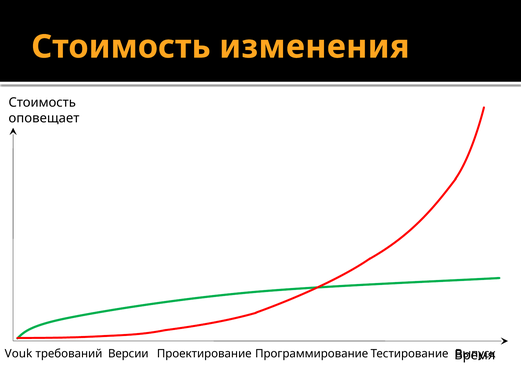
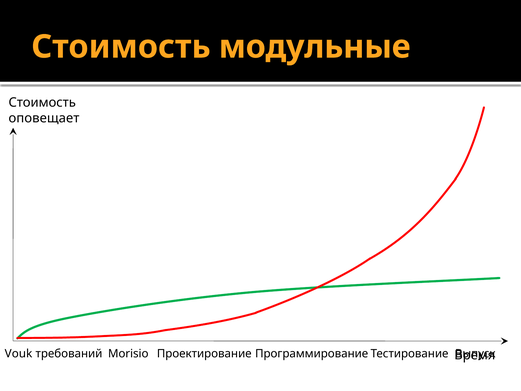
изменения: изменения -> модульные
Версии: Версии -> Morisio
